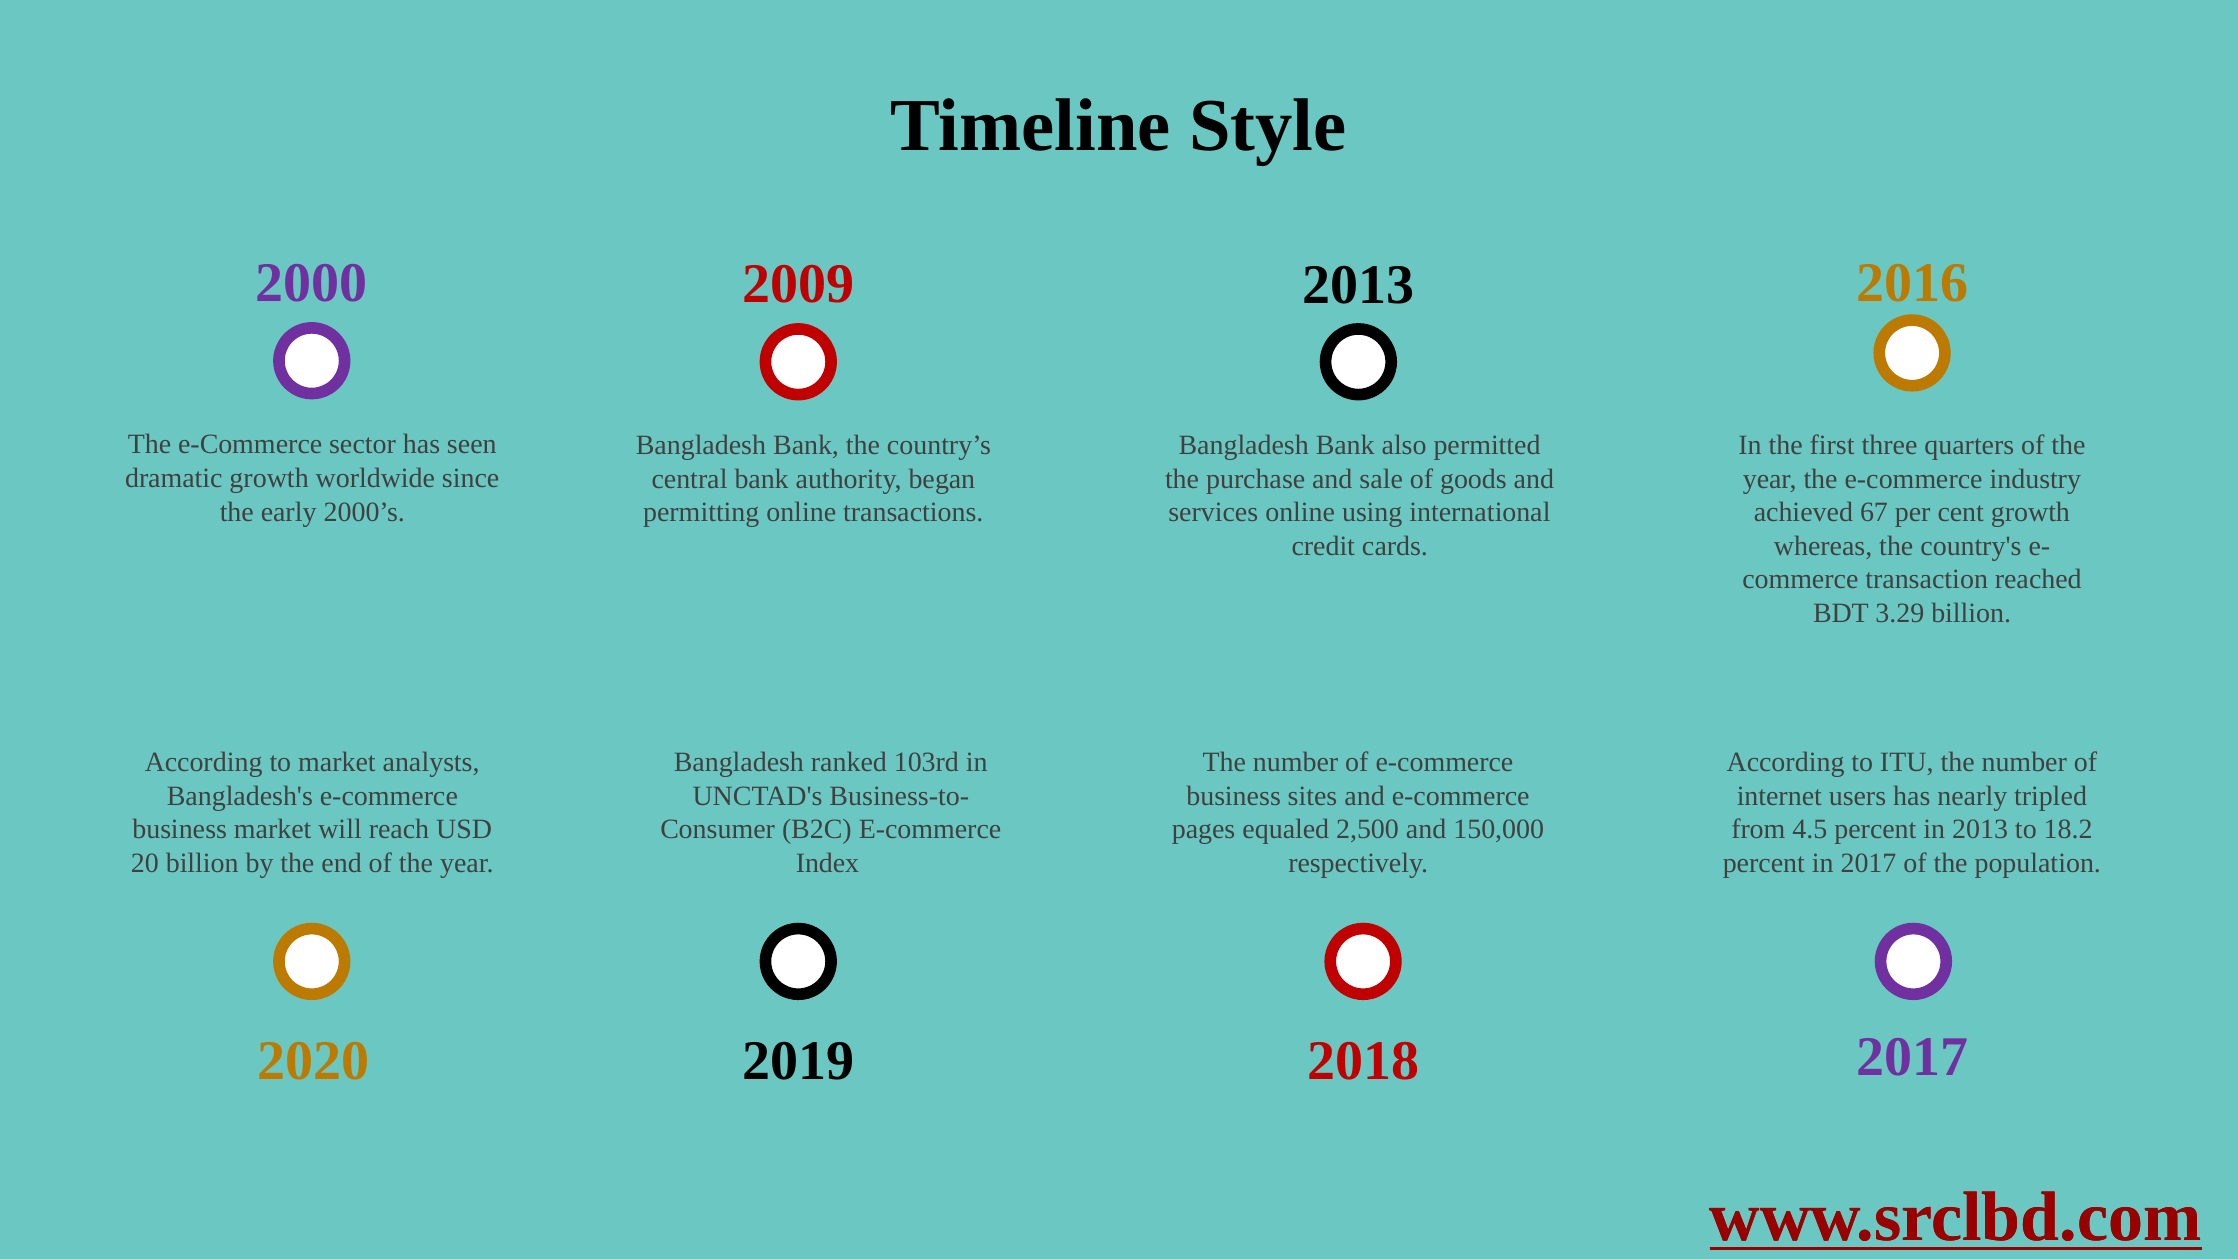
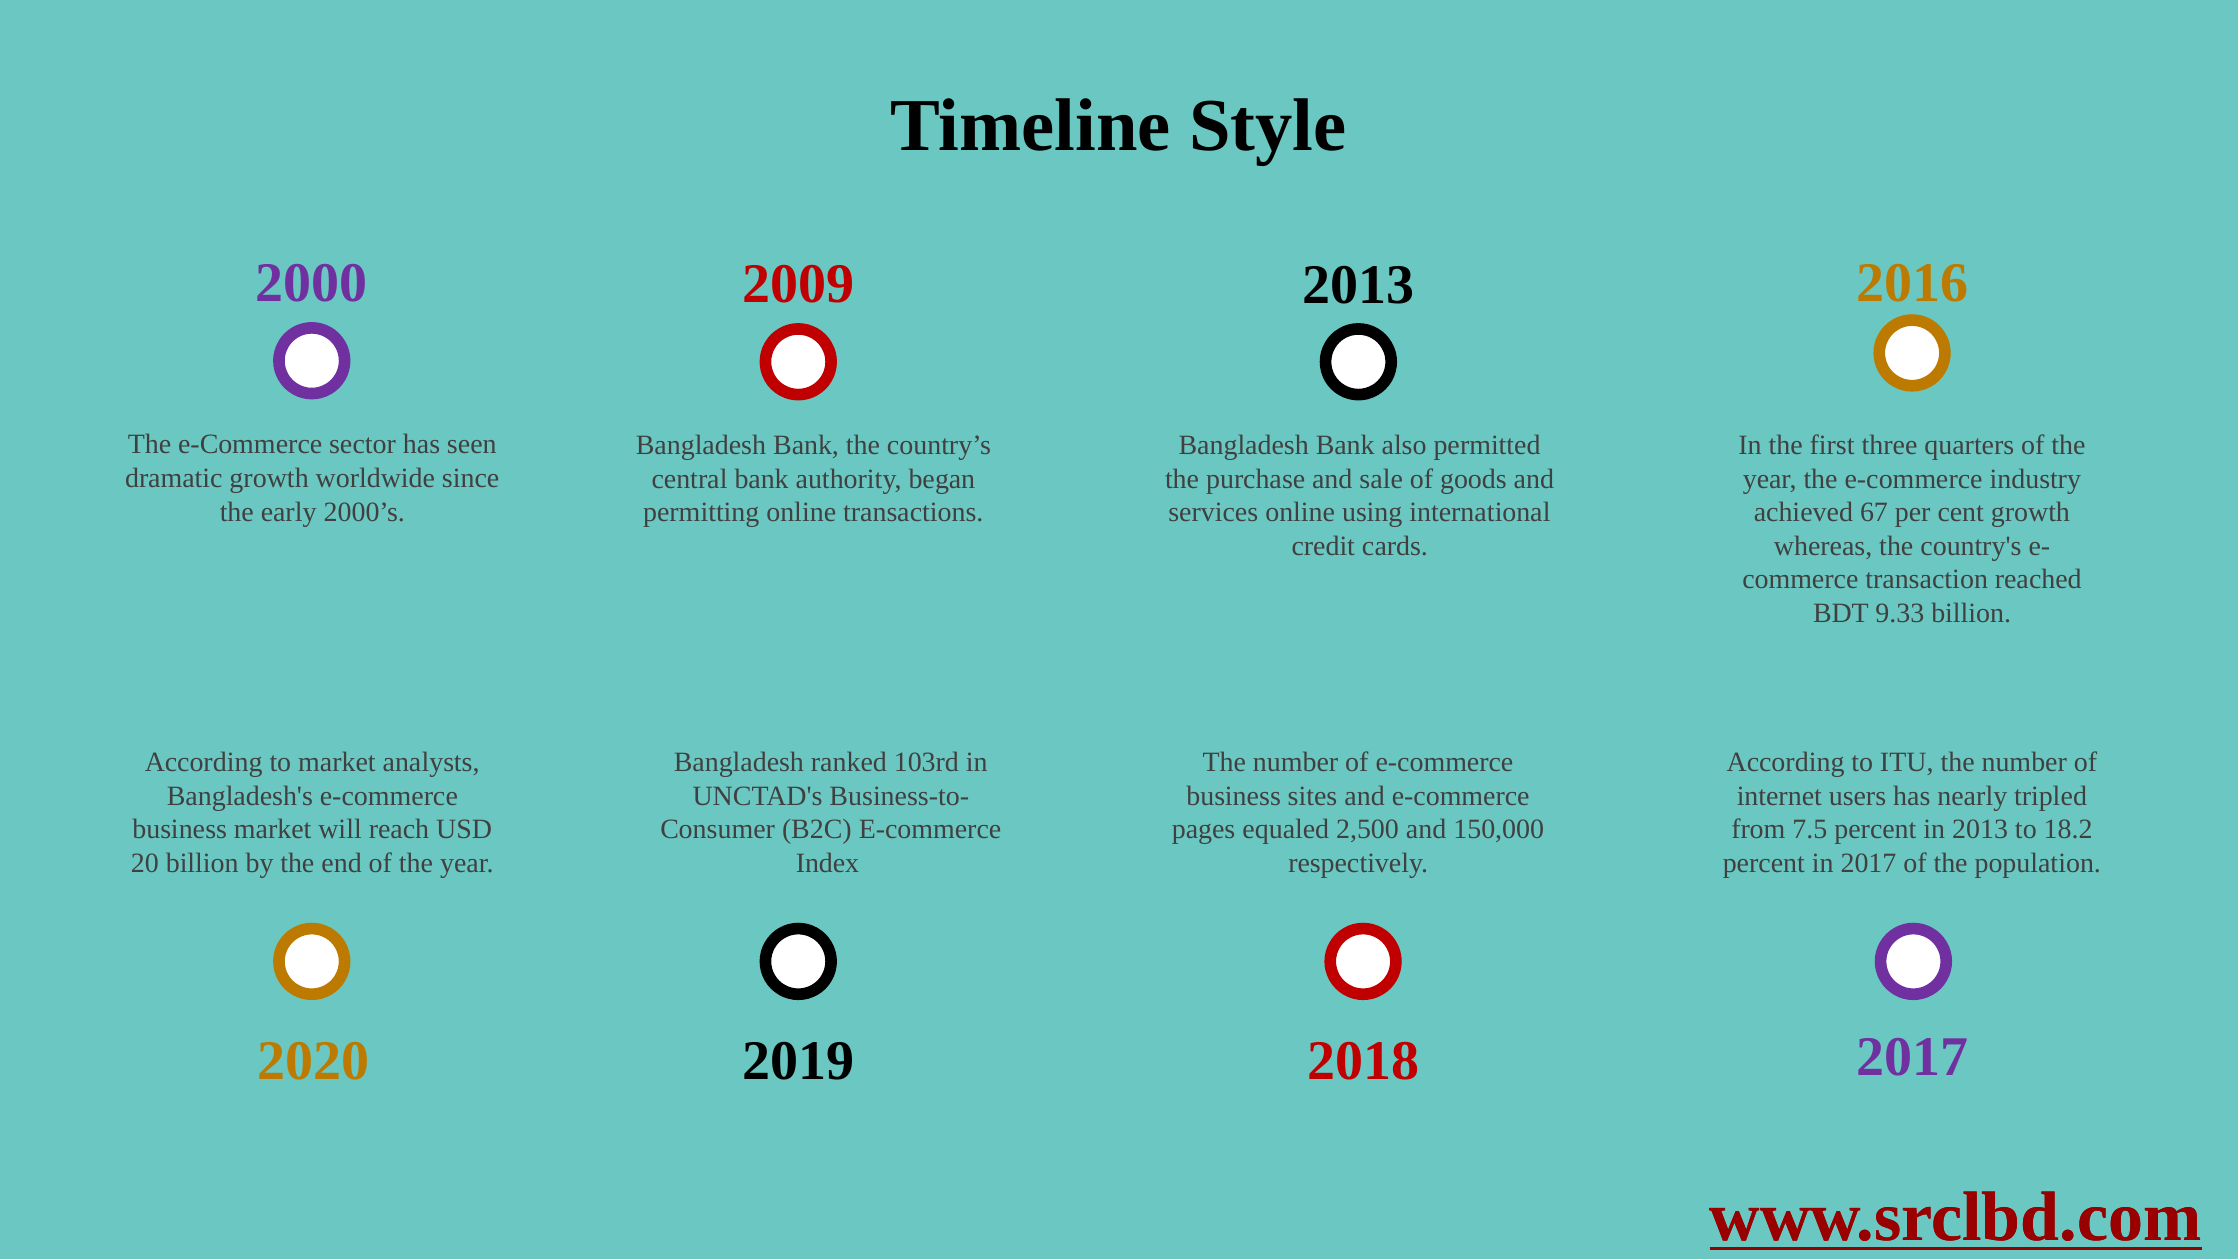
3.29: 3.29 -> 9.33
4.5: 4.5 -> 7.5
